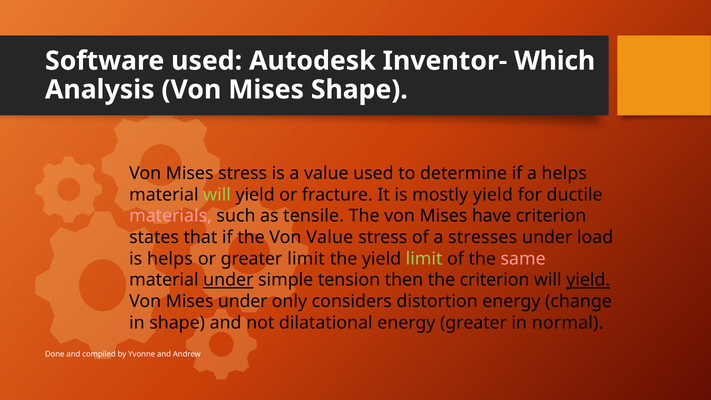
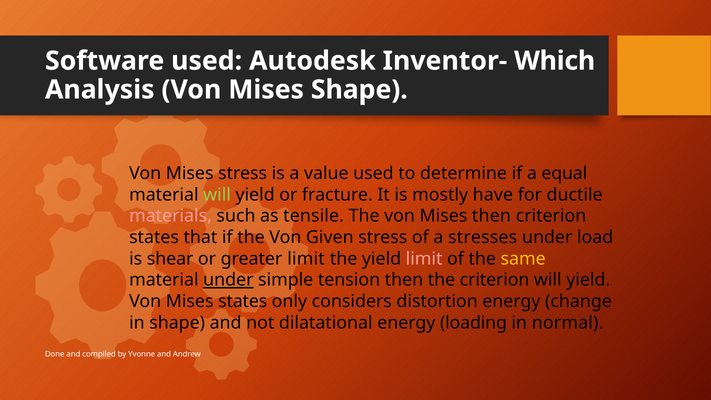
a helps: helps -> equal
mostly yield: yield -> have
Mises have: have -> then
Von Value: Value -> Given
is helps: helps -> shear
limit at (424, 259) colour: light green -> pink
same colour: pink -> yellow
yield at (588, 280) underline: present -> none
Mises under: under -> states
energy greater: greater -> loading
